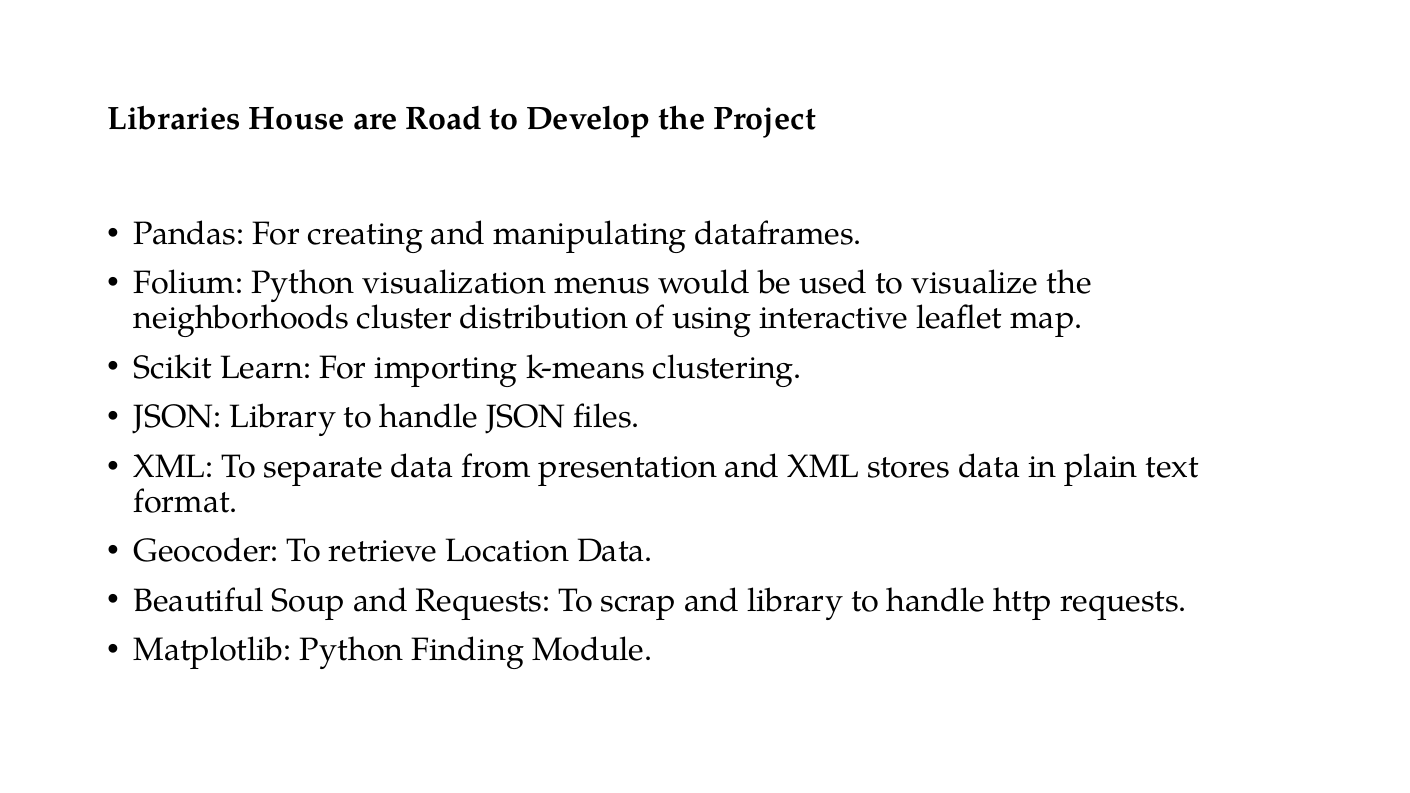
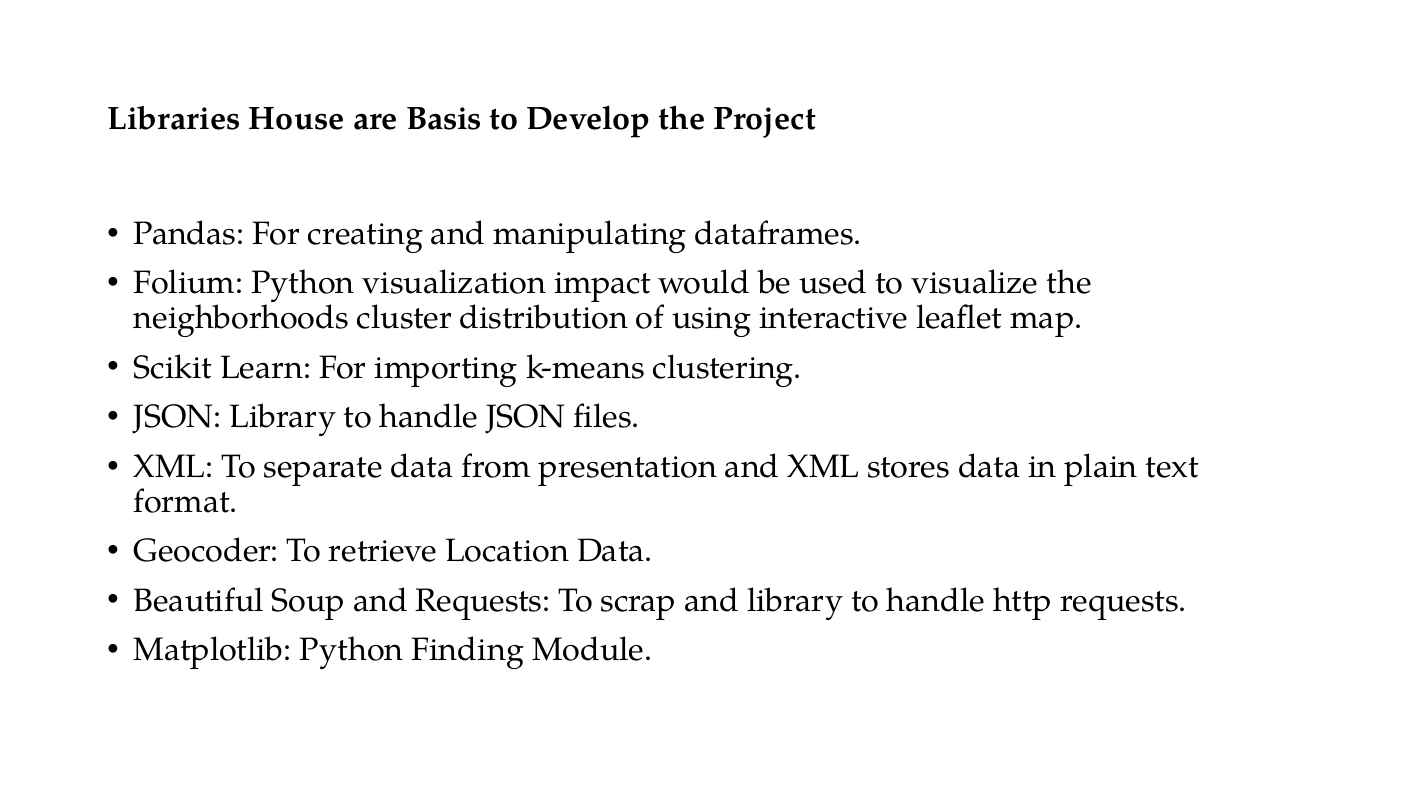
Road: Road -> Basis
menus: menus -> impact
